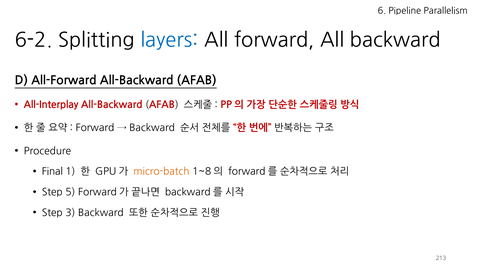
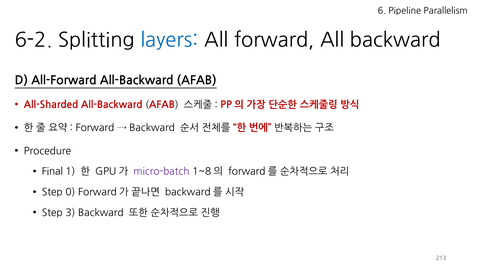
All-Interplay: All-Interplay -> All-Sharded
micro-batch colour: orange -> purple
5: 5 -> 0
